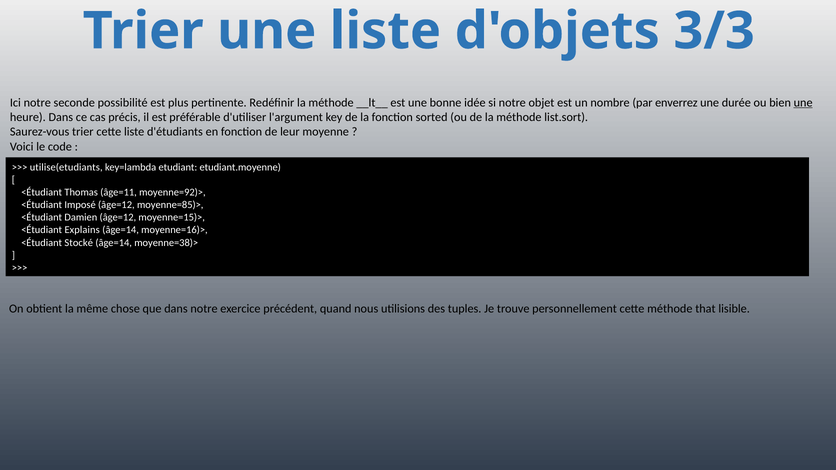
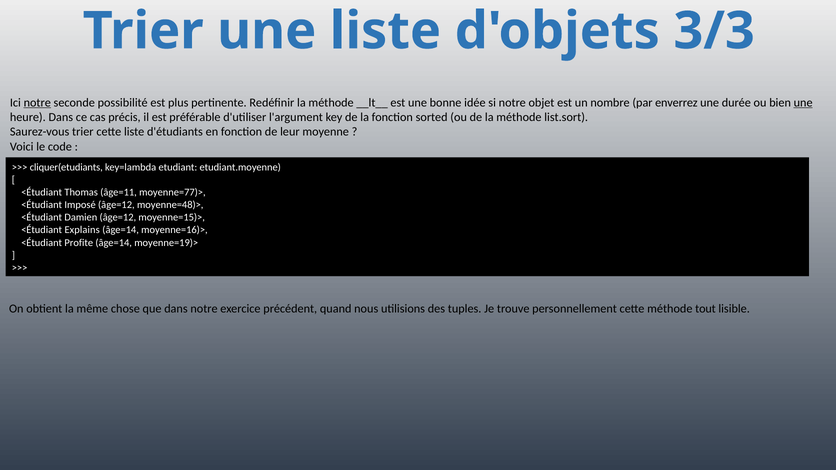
notre at (37, 103) underline: none -> present
utilise(etudiants: utilise(etudiants -> cliquer(etudiants
moyenne=92)>: moyenne=92)> -> moyenne=77)>
moyenne=85)>: moyenne=85)> -> moyenne=48)>
Stocké: Stocké -> Profite
moyenne=38)>: moyenne=38)> -> moyenne=19)>
that: that -> tout
